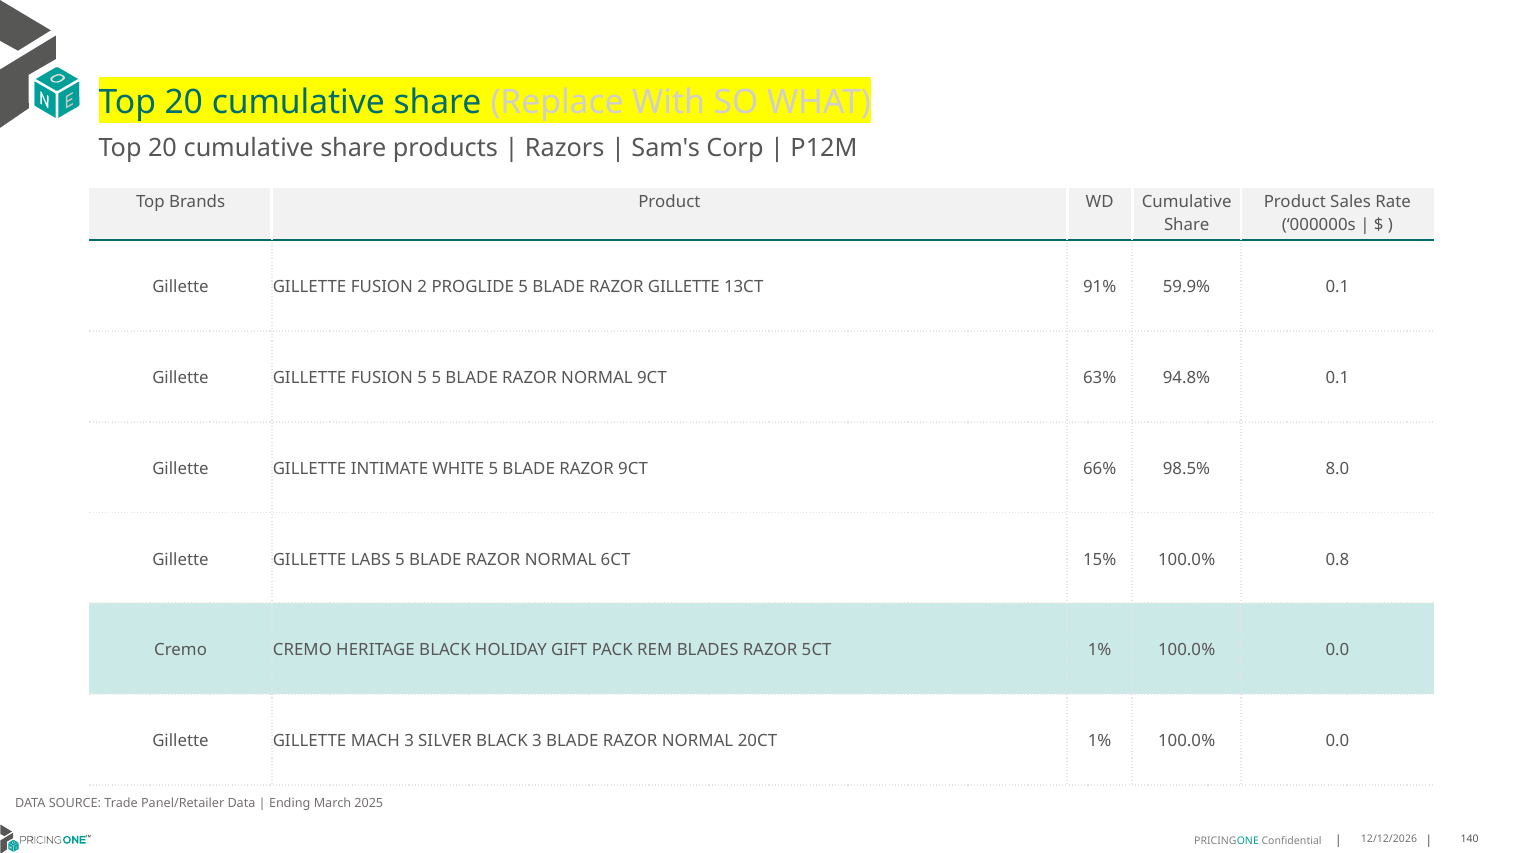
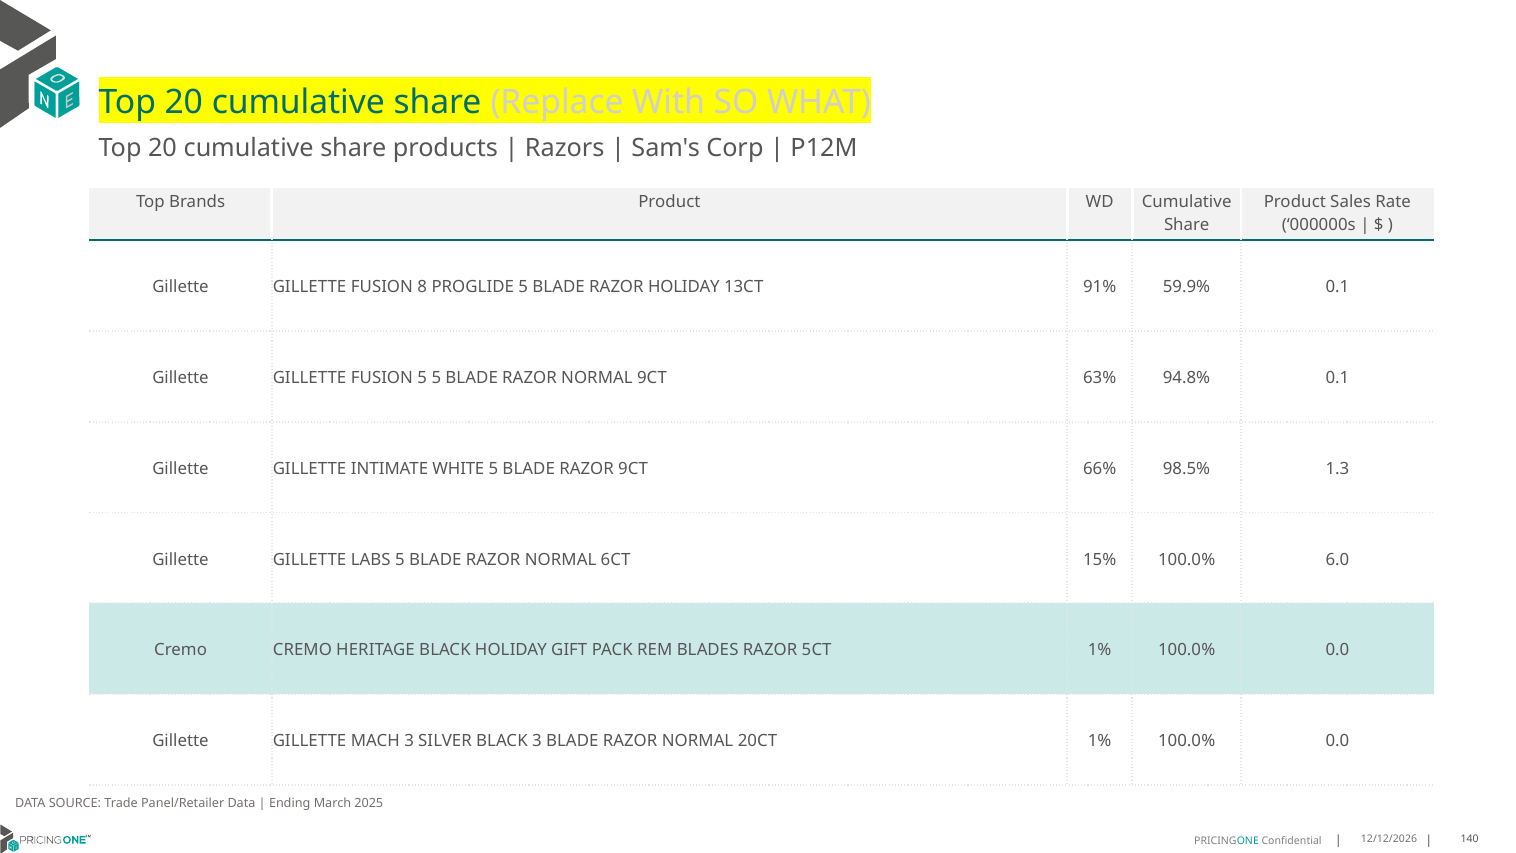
2: 2 -> 8
RAZOR GILLETTE: GILLETTE -> HOLIDAY
8.0: 8.0 -> 1.3
0.8: 0.8 -> 6.0
